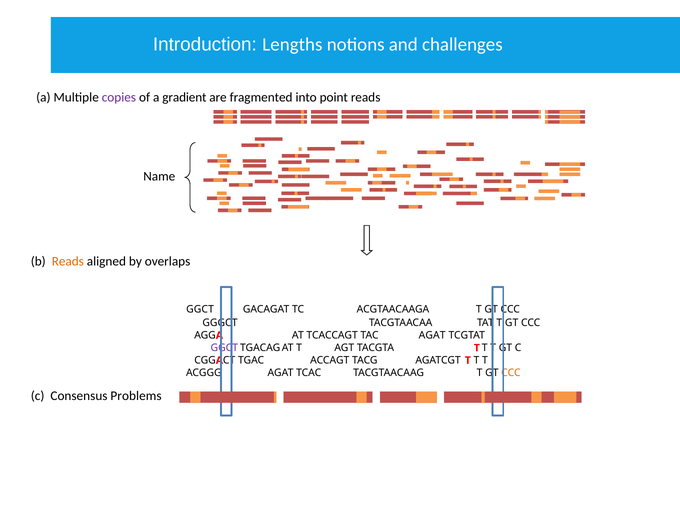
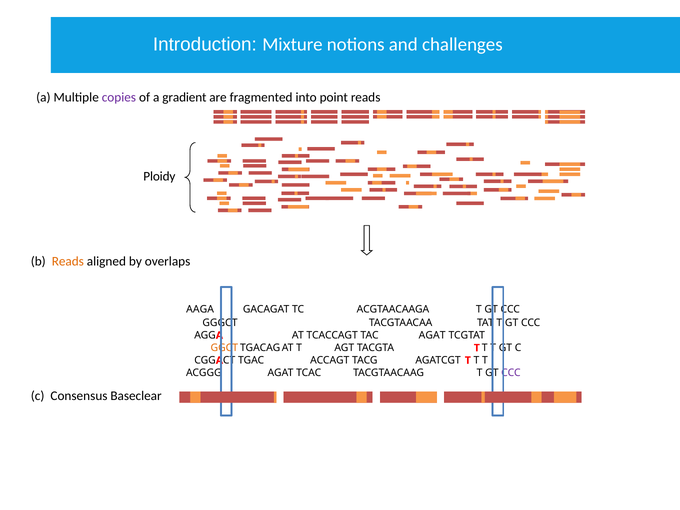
Lengths: Lengths -> Mixture
Name: Name -> Ploidy
GGCT at (200, 309): GGCT -> AAGA
GGCT at (224, 348) colour: purple -> orange
CCC at (511, 373) colour: orange -> purple
Problems: Problems -> Baseclear
